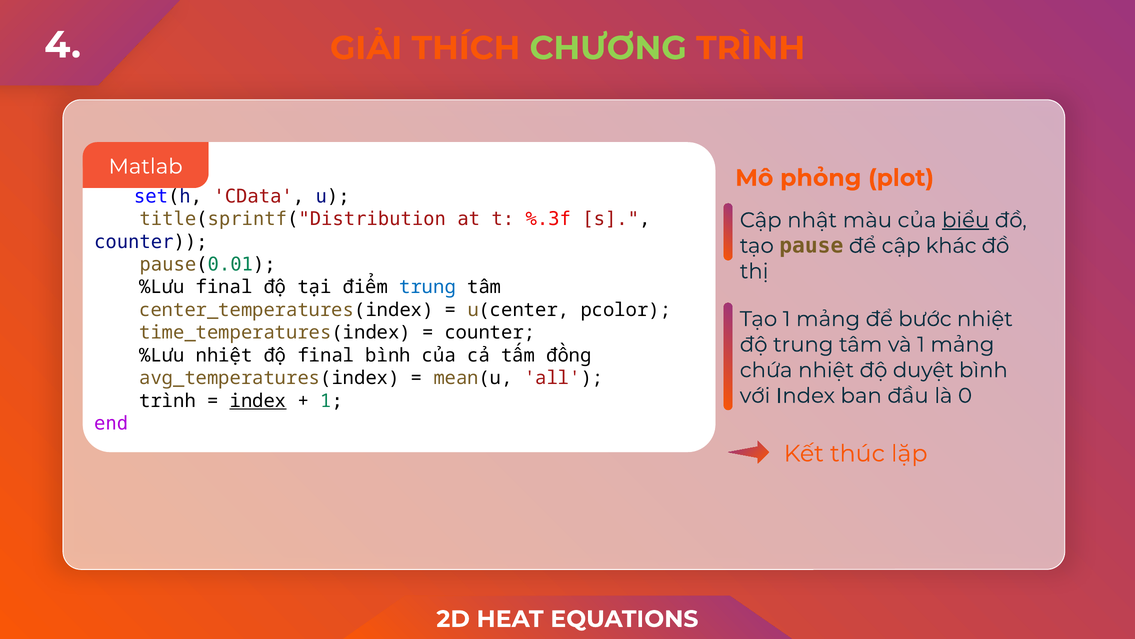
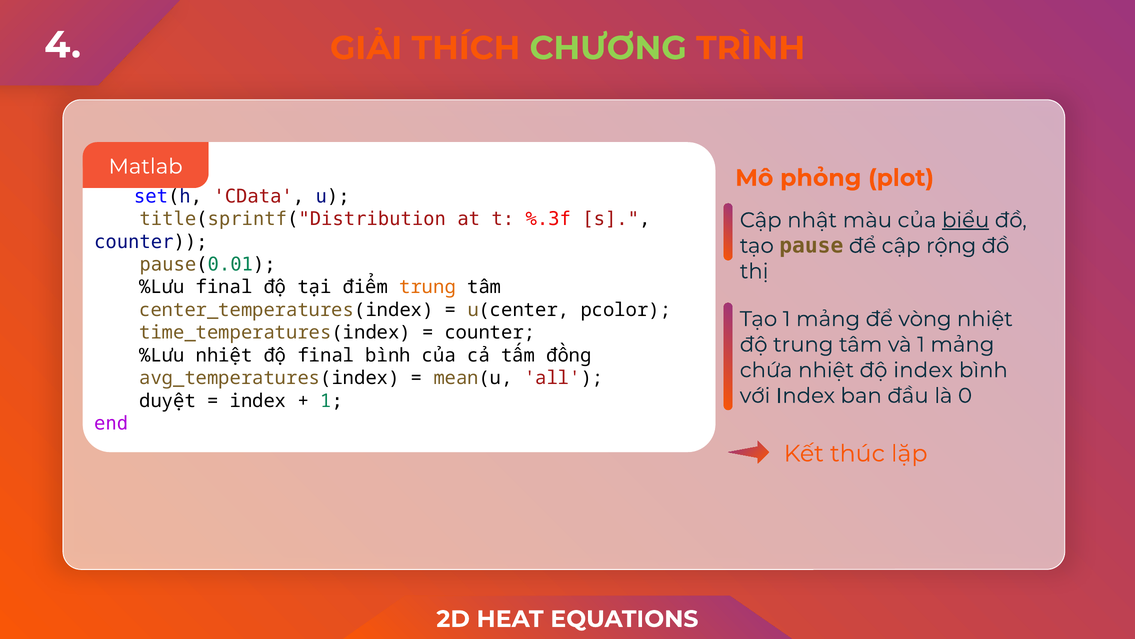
khác: khác -> rộng
trung at (428, 287) colour: blue -> orange
bước: bước -> vòng
độ duyệt: duyệt -> index
trình at (168, 400): trình -> duyệt
index at (258, 400) underline: present -> none
